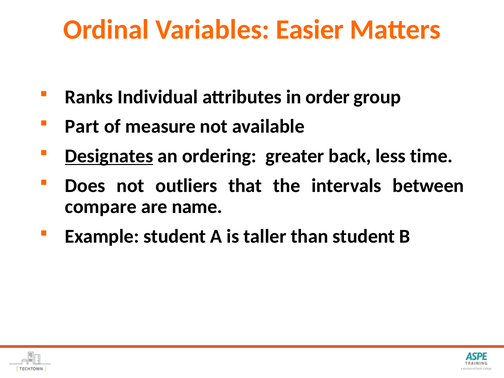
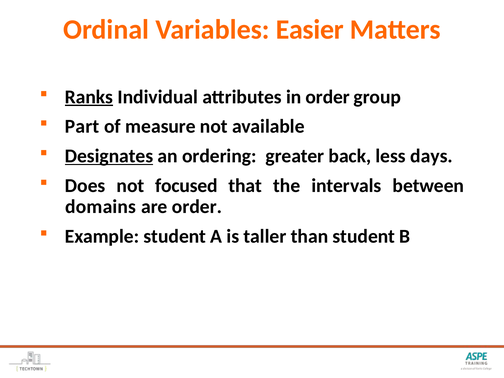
Ranks underline: none -> present
time: time -> days
outliers: outliers -> focused
compare: compare -> domains
are name: name -> order
